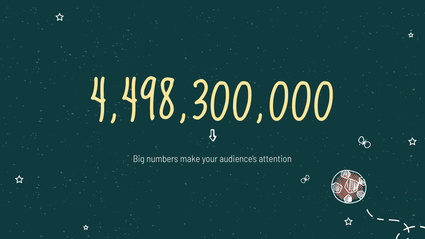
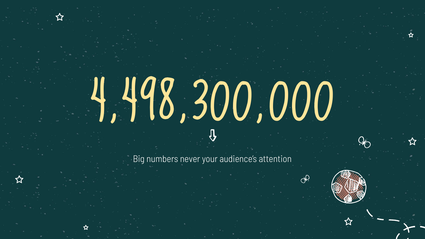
make: make -> never
